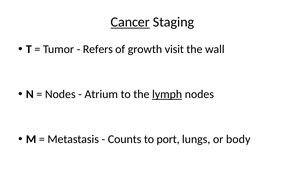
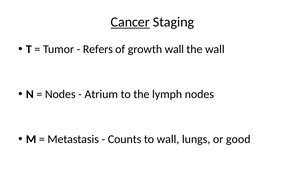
growth visit: visit -> wall
lymph underline: present -> none
to port: port -> wall
body: body -> good
